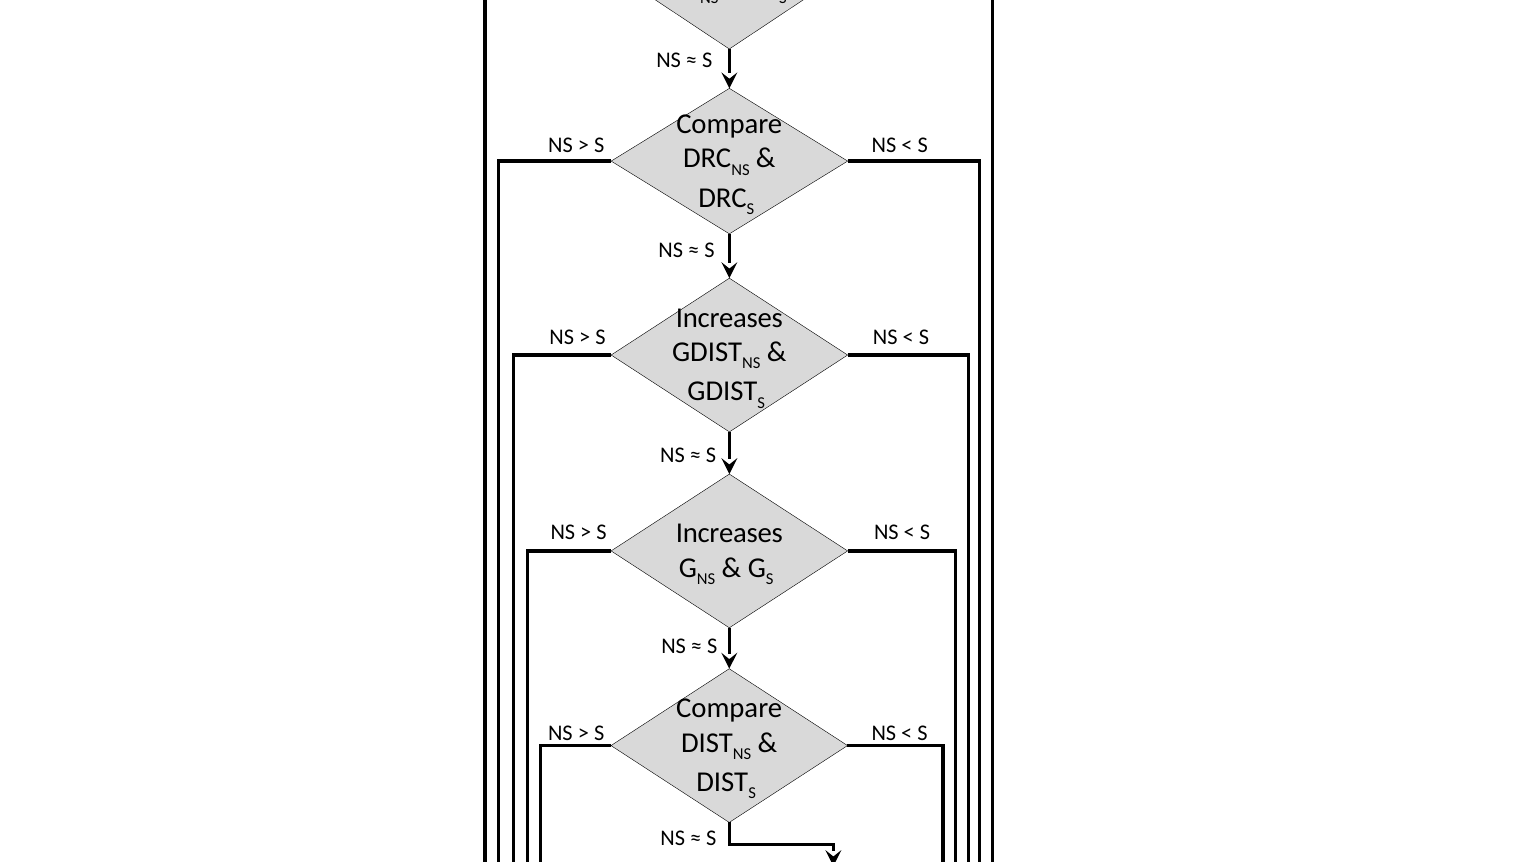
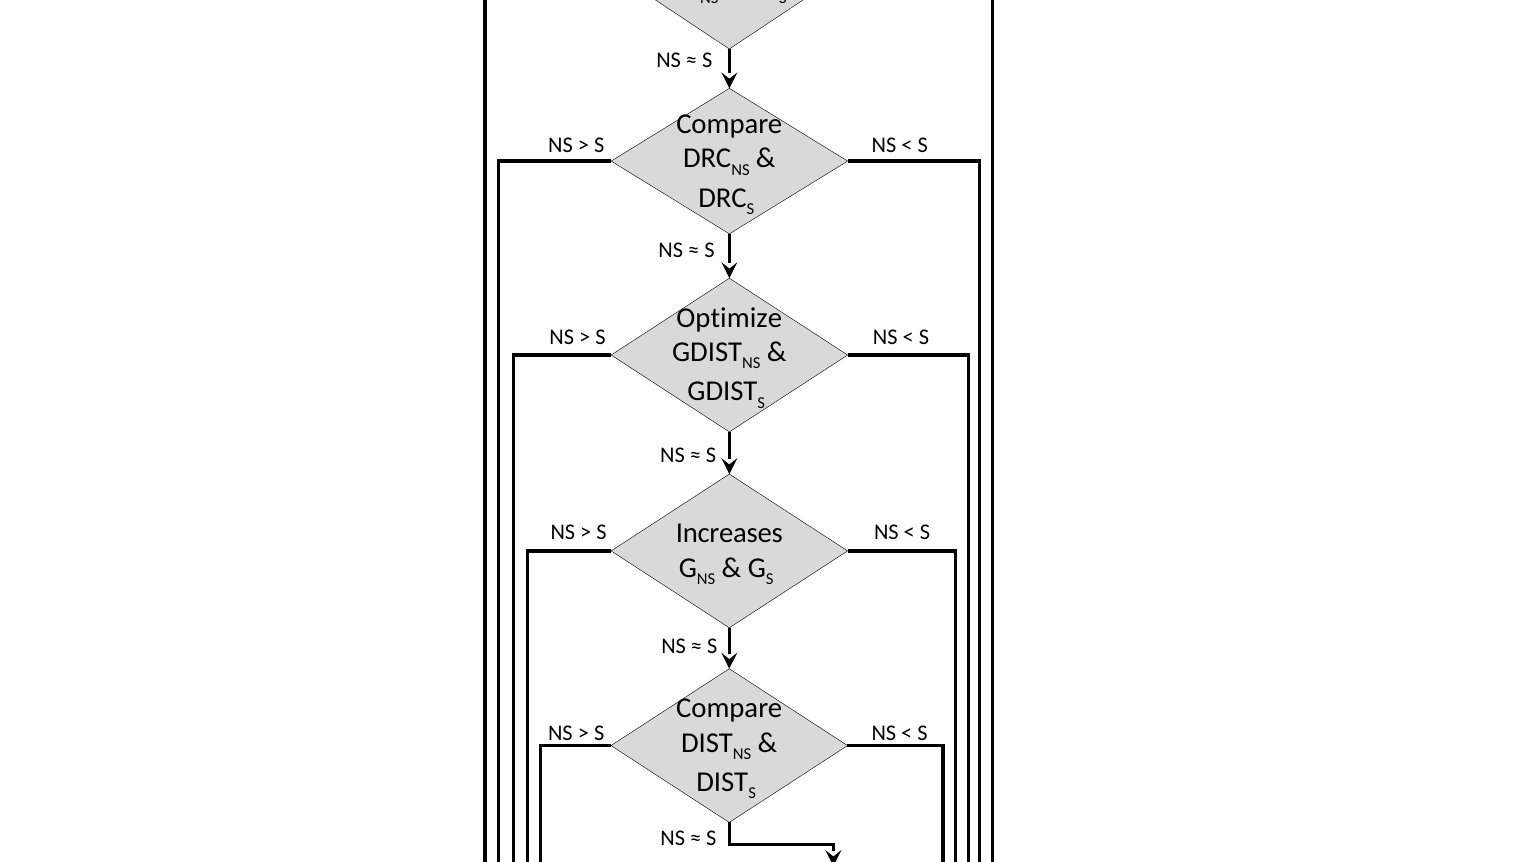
Increases at (729, 318): Increases -> Optimize
